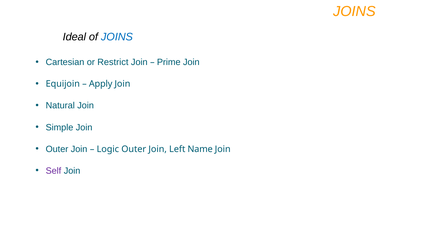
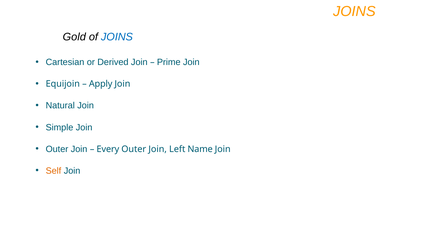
Ideal: Ideal -> Gold
Restrict: Restrict -> Derived
Logic: Logic -> Every
Self colour: purple -> orange
